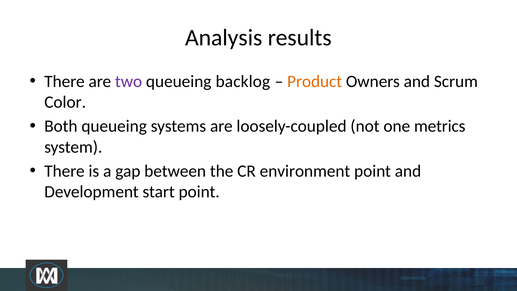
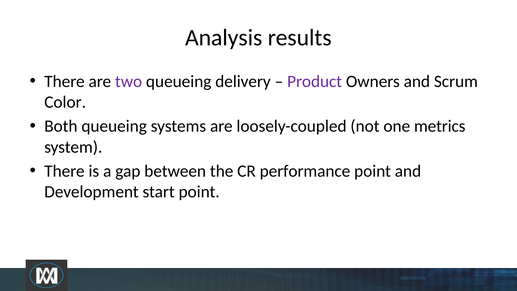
backlog: backlog -> delivery
Product colour: orange -> purple
environment: environment -> performance
